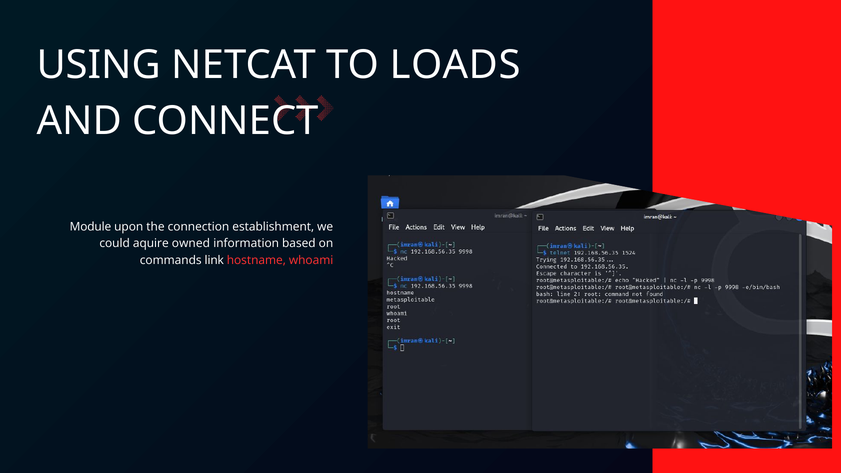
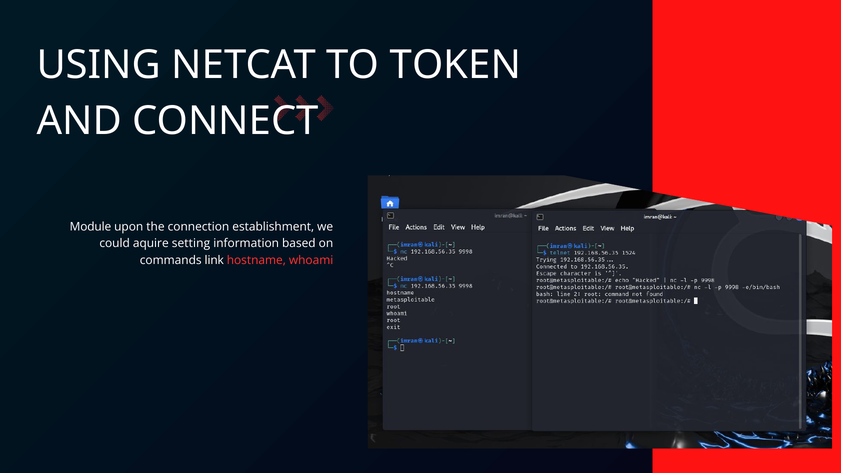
LOADS: LOADS -> TOKEN
owned: owned -> setting
